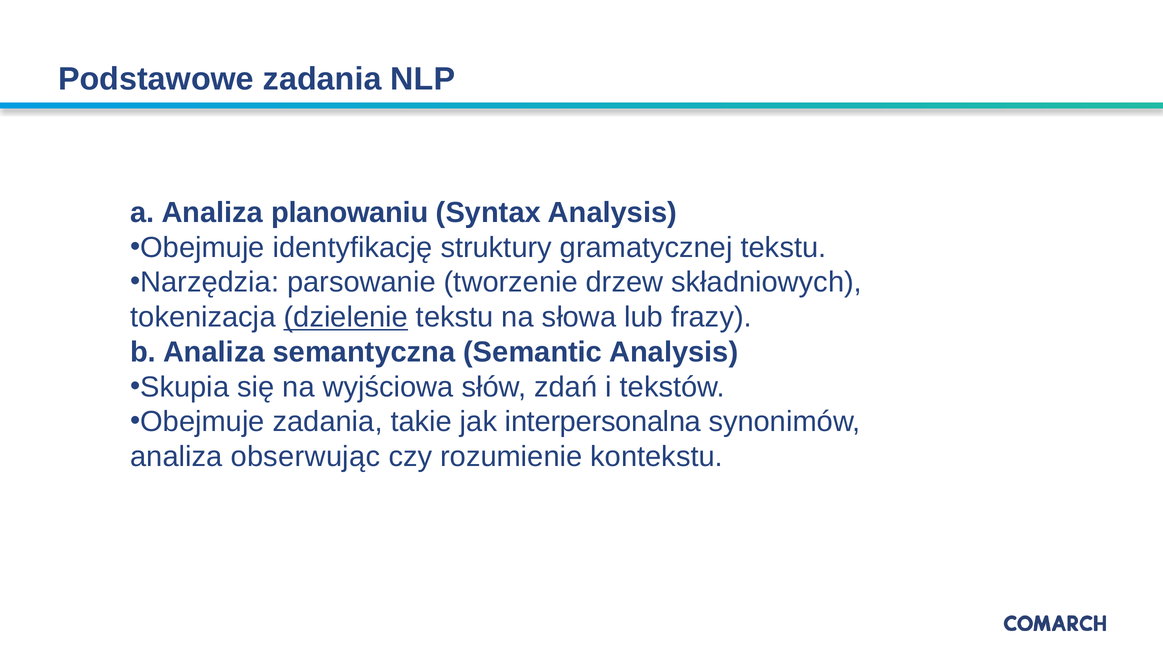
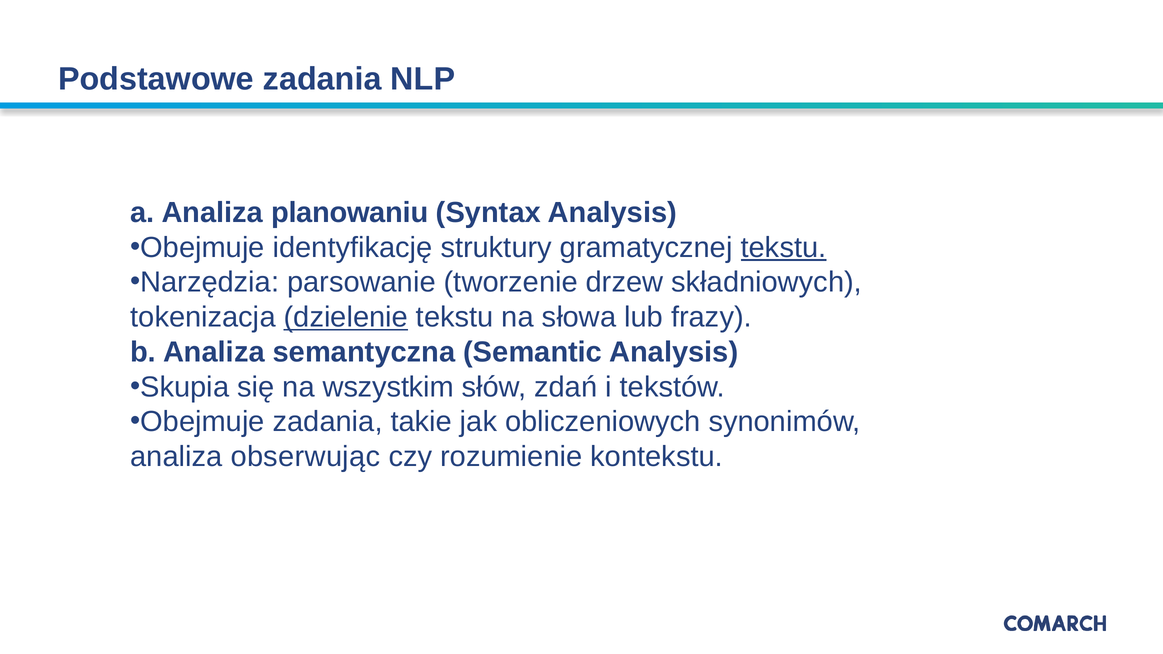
tekstu at (784, 248) underline: none -> present
wyjściowa: wyjściowa -> wszystkim
interpersonalna: interpersonalna -> obliczeniowych
